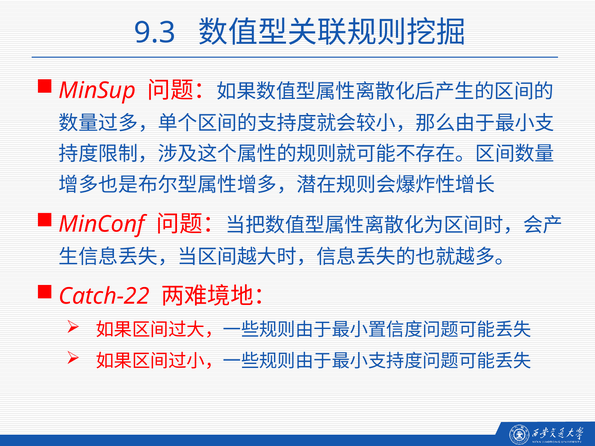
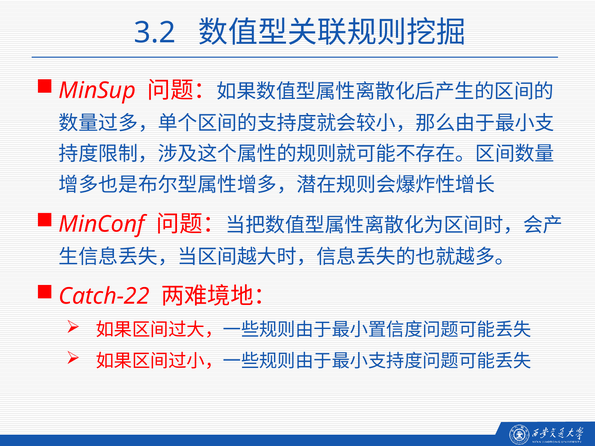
9.3: 9.3 -> 3.2
